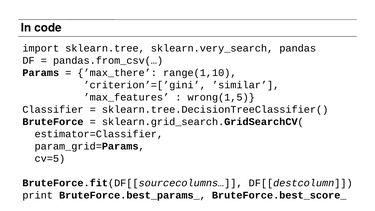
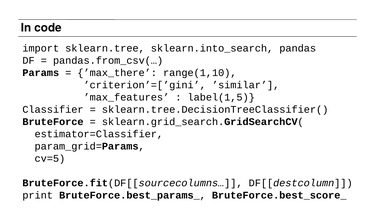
sklearn.very_search: sklearn.very_search -> sklearn.into_search
wrong(1,5: wrong(1,5 -> label(1,5
